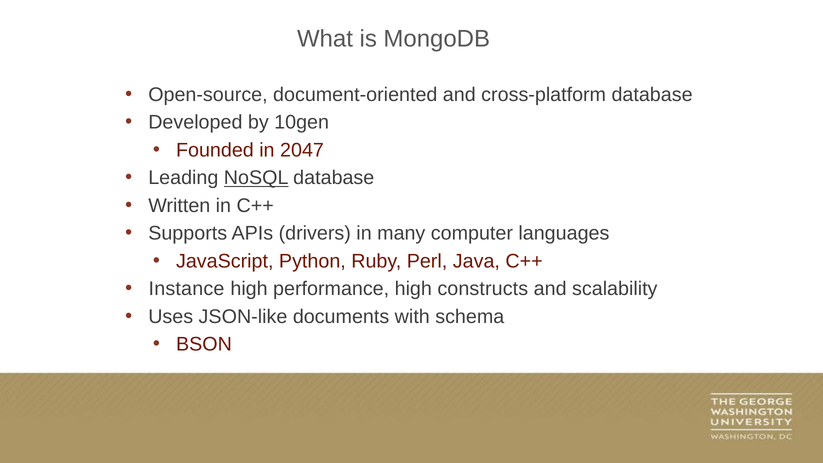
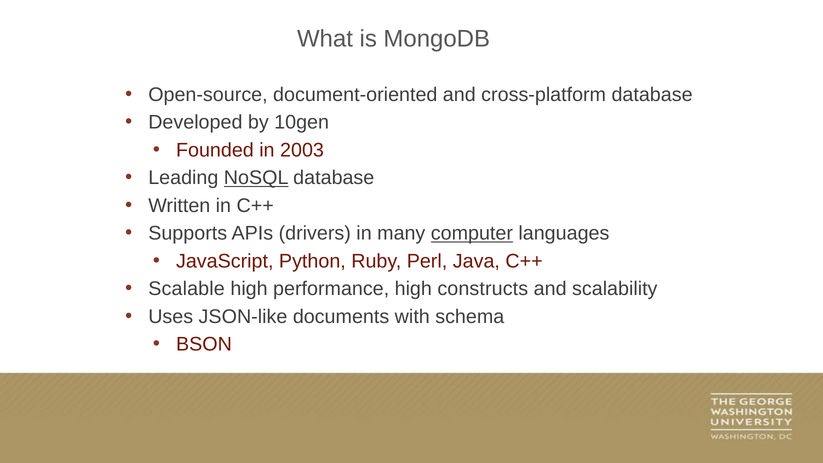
2047: 2047 -> 2003
computer underline: none -> present
Instance: Instance -> Scalable
